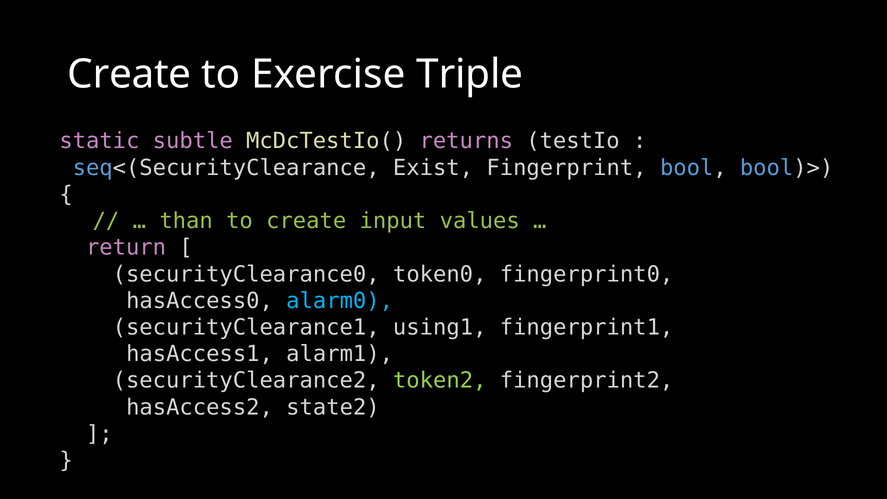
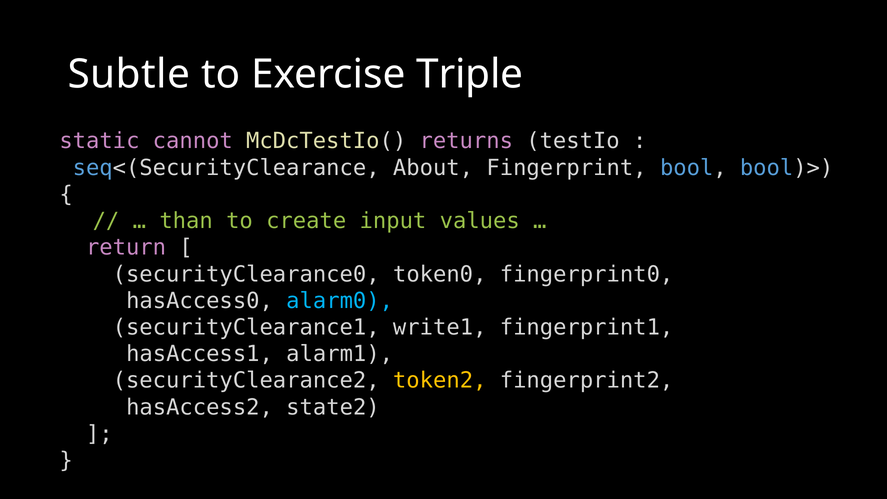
Create at (129, 75): Create -> Subtle
subtle: subtle -> cannot
Exist: Exist -> About
using1: using1 -> write1
token2 colour: light green -> yellow
